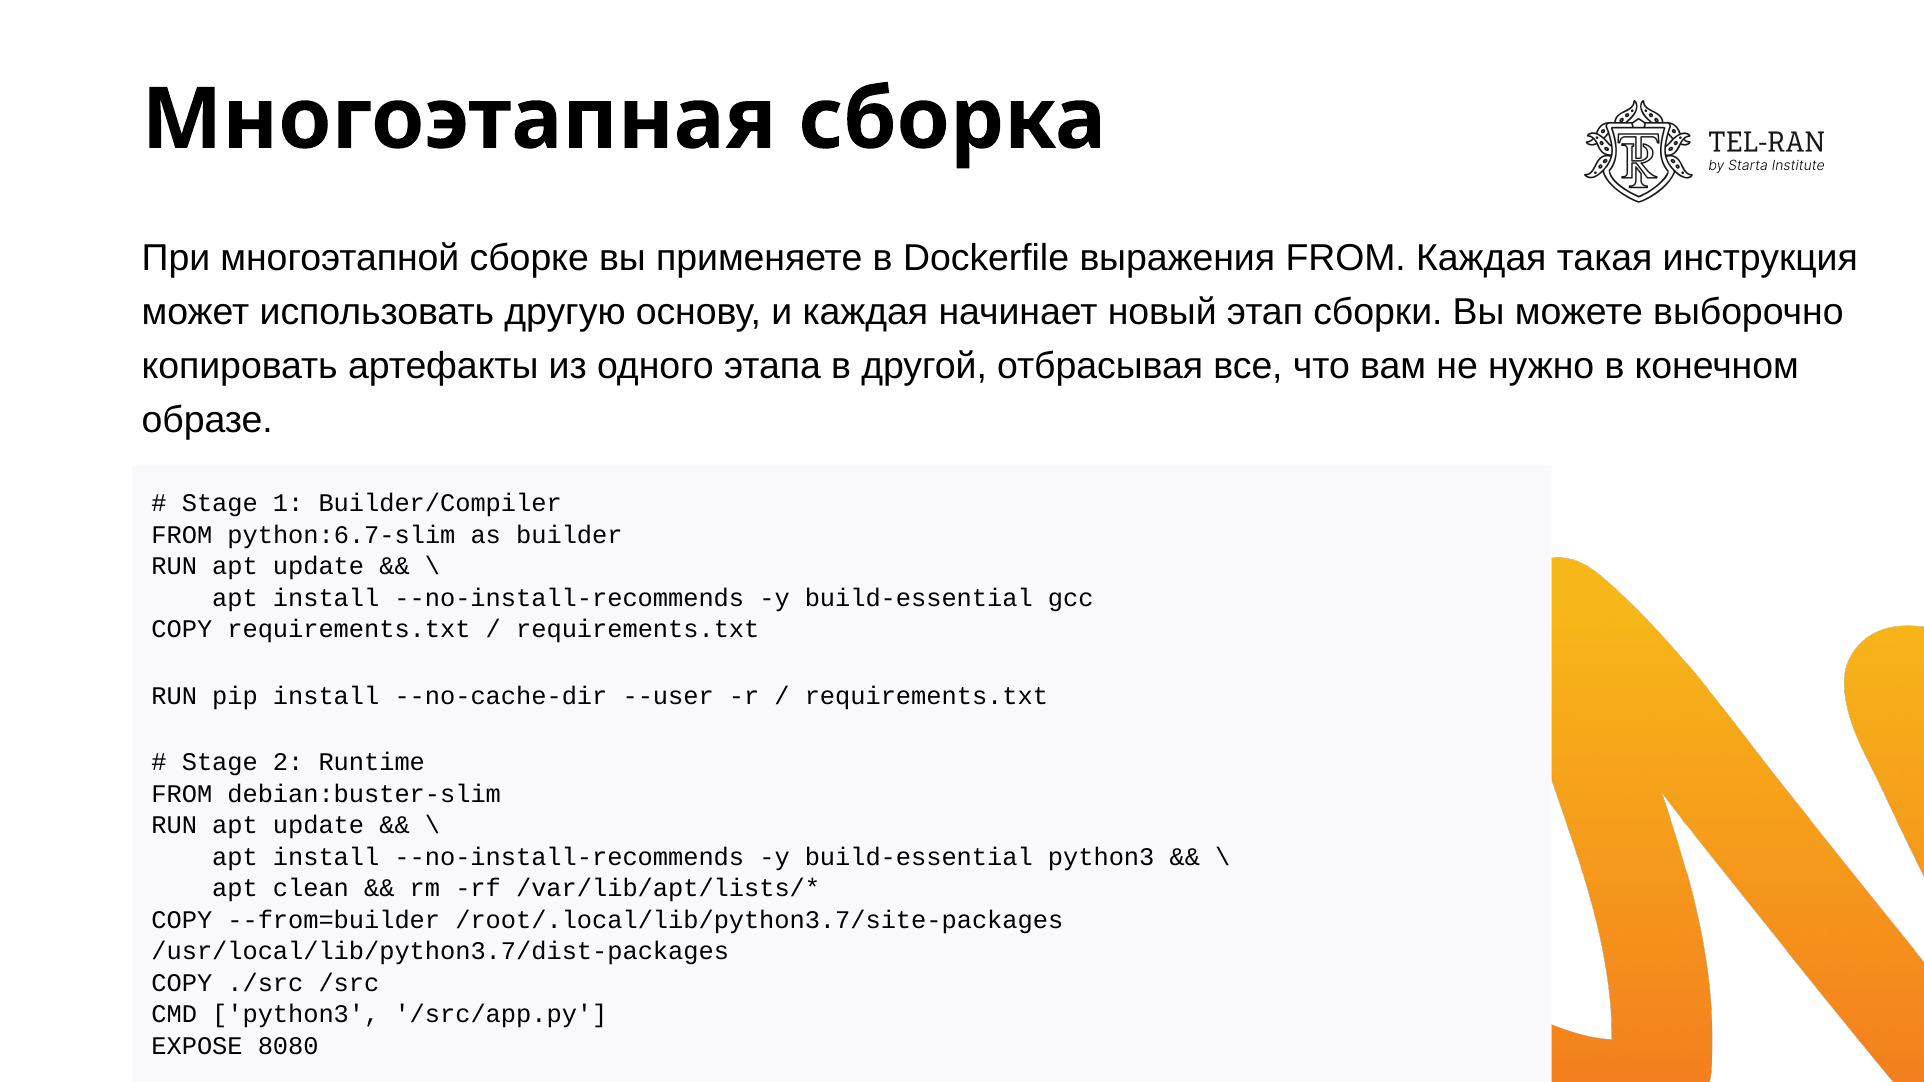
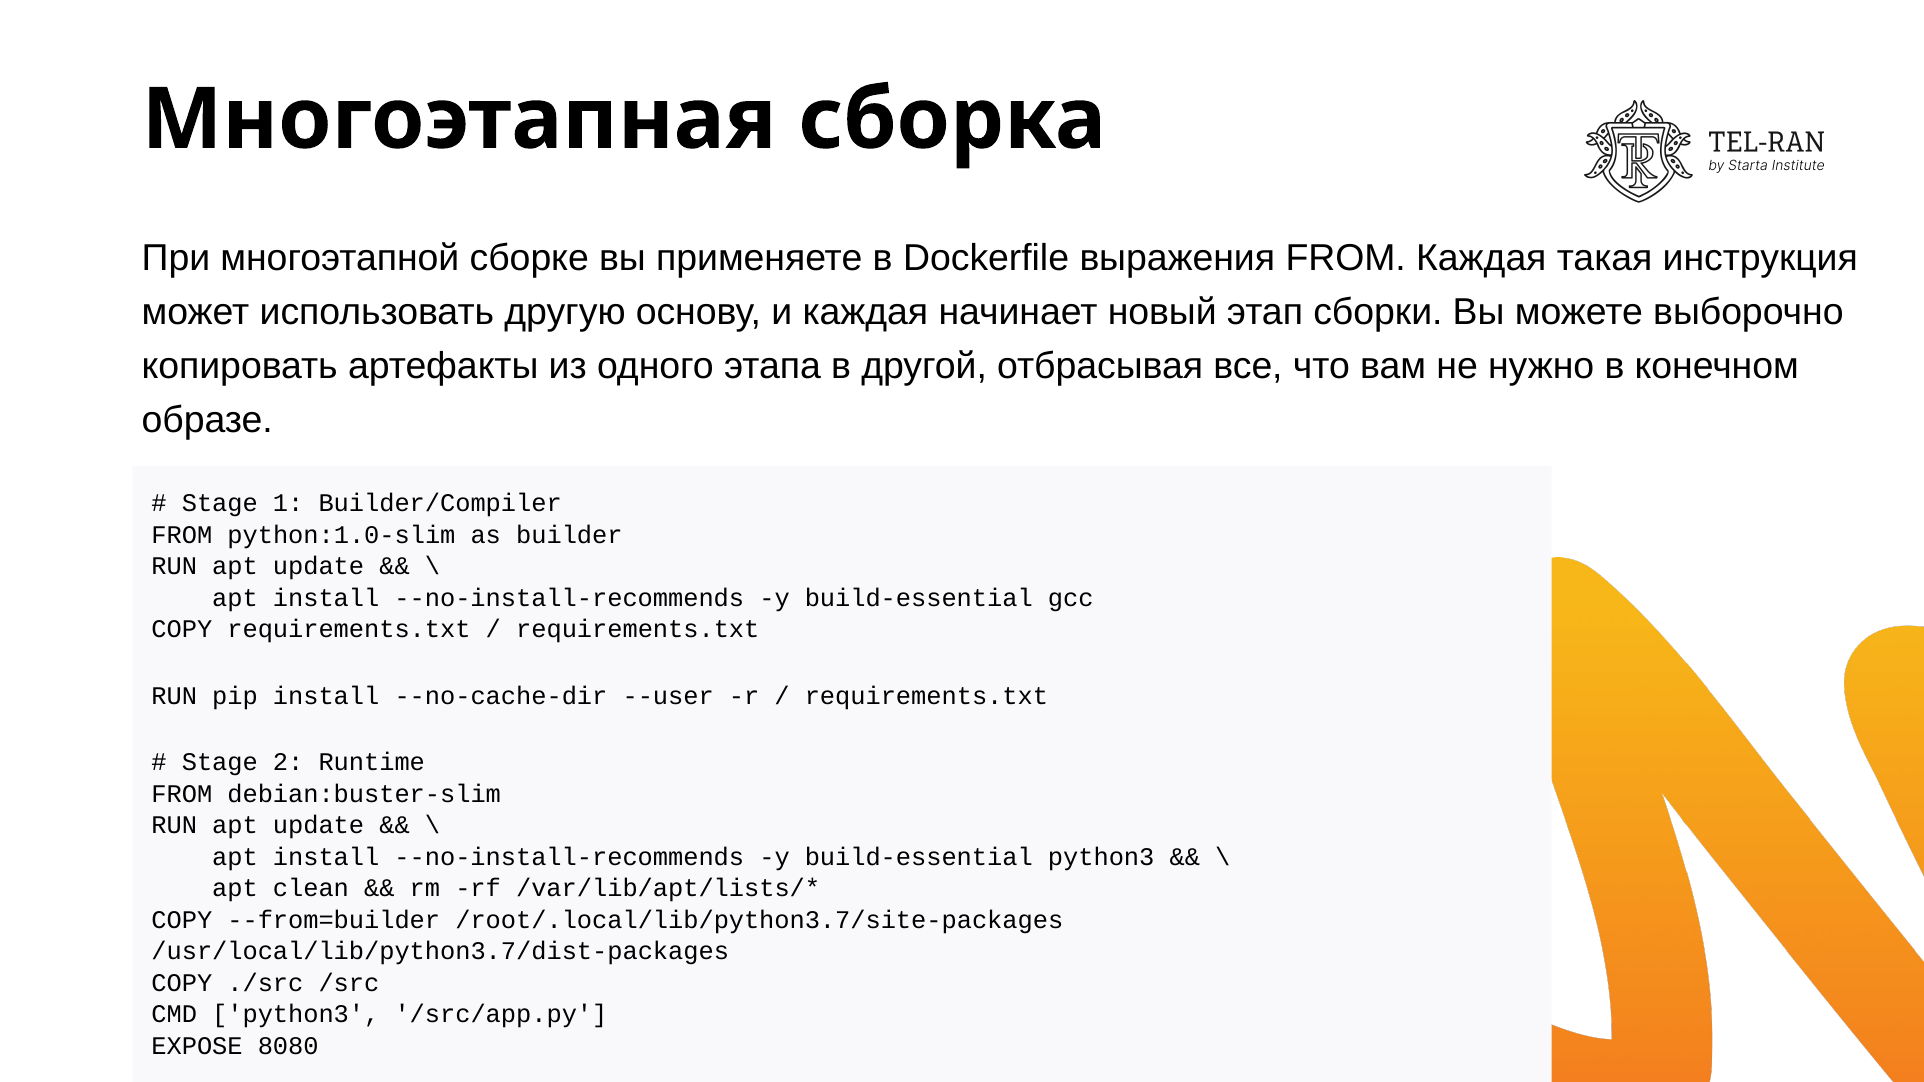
python:6.7-slim: python:6.7-slim -> python:1.0-slim
